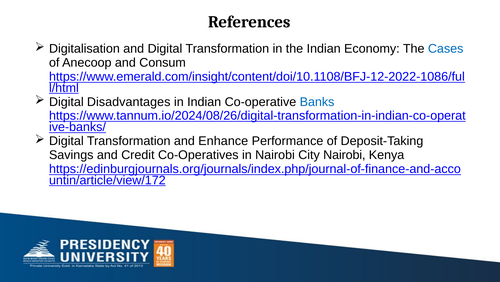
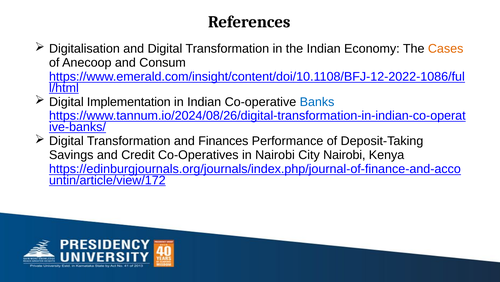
Cases colour: blue -> orange
Disadvantages: Disadvantages -> Implementation
Enhance: Enhance -> Finances
